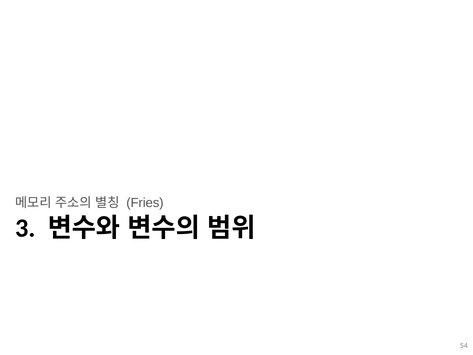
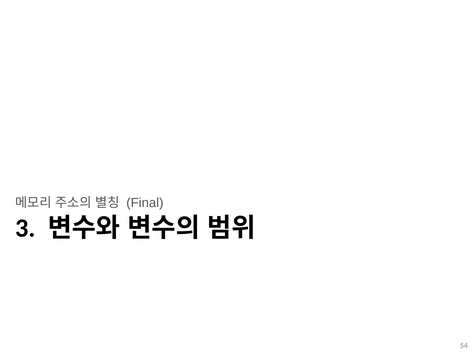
Fries: Fries -> Final
